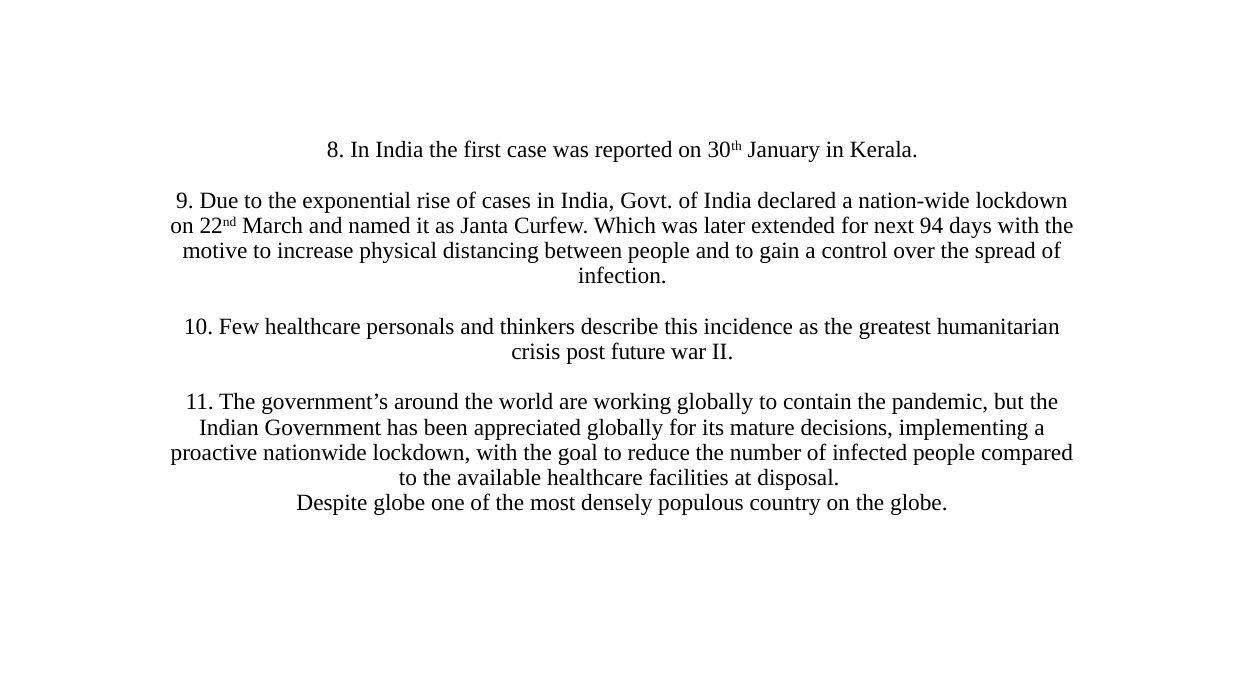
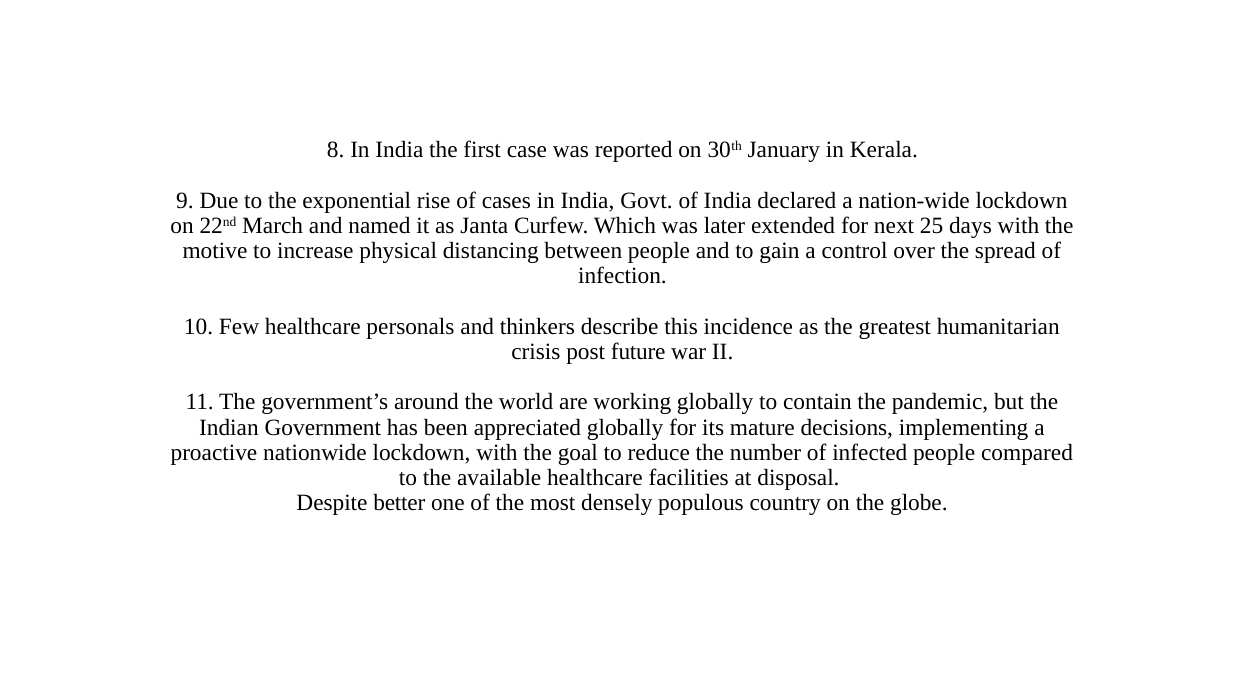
94: 94 -> 25
Despite globe: globe -> better
